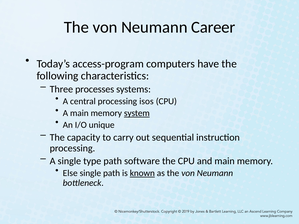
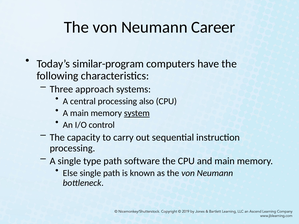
access-program: access-program -> similar-program
processes: processes -> approach
isos: isos -> also
unique: unique -> control
known underline: present -> none
